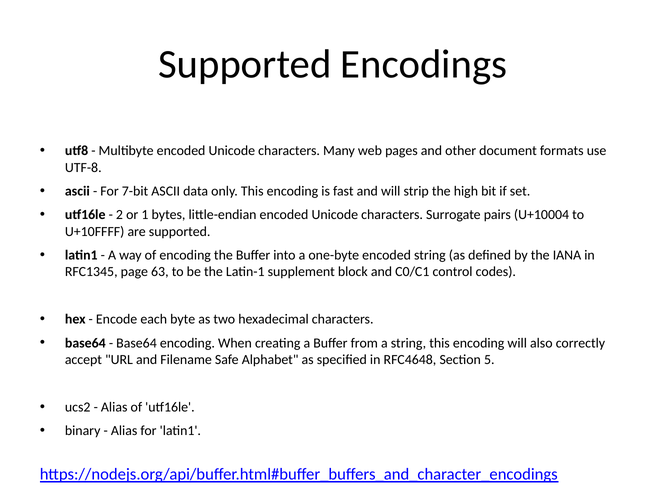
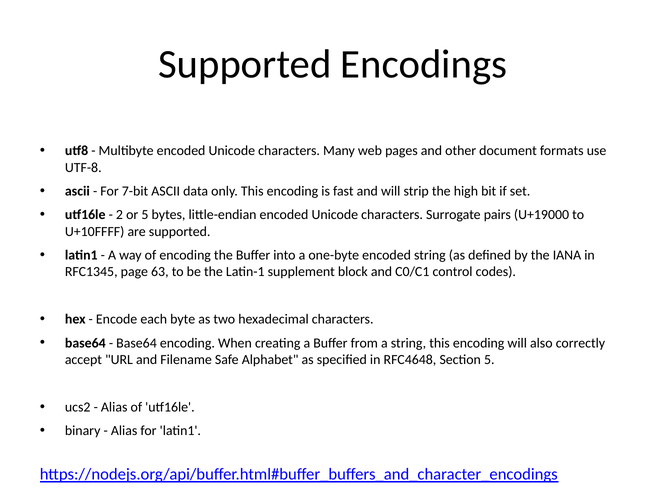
or 1: 1 -> 5
U+10004: U+10004 -> U+19000
